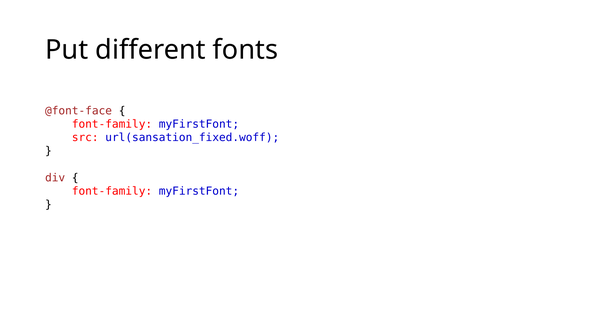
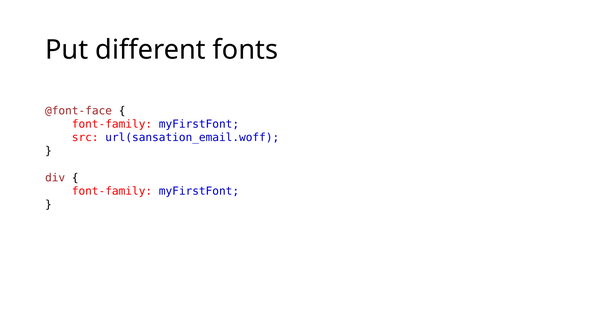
url(sansation_fixed.woff: url(sansation_fixed.woff -> url(sansation_email.woff
